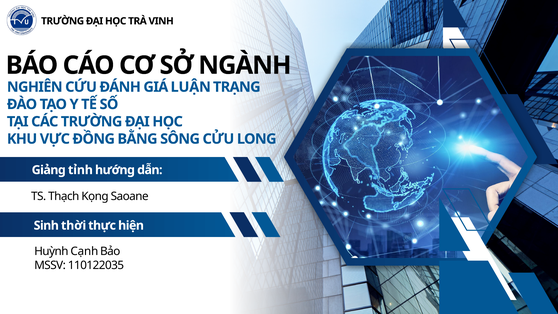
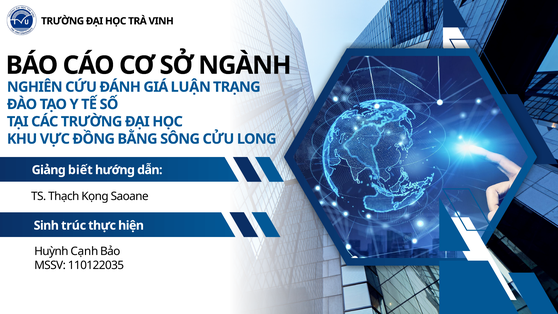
tỉnh: tỉnh -> biết
thời: thời -> trúc
